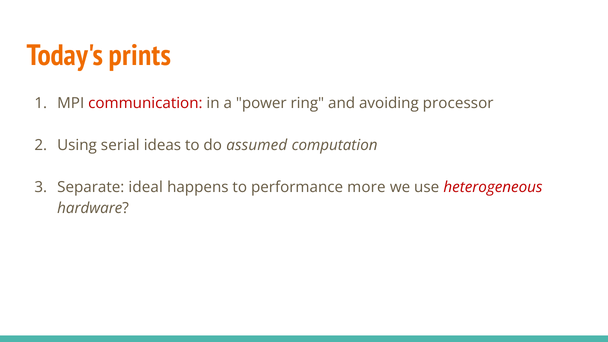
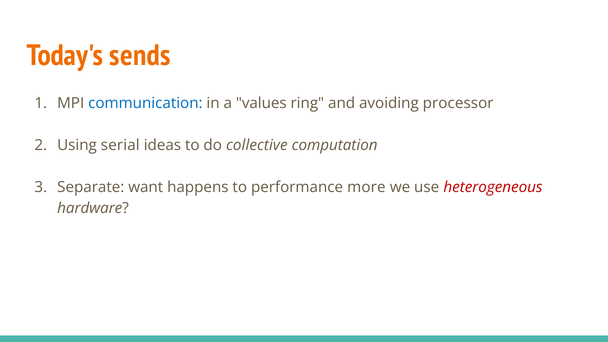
prints: prints -> sends
communication colour: red -> blue
power: power -> values
assumed: assumed -> collective
ideal: ideal -> want
